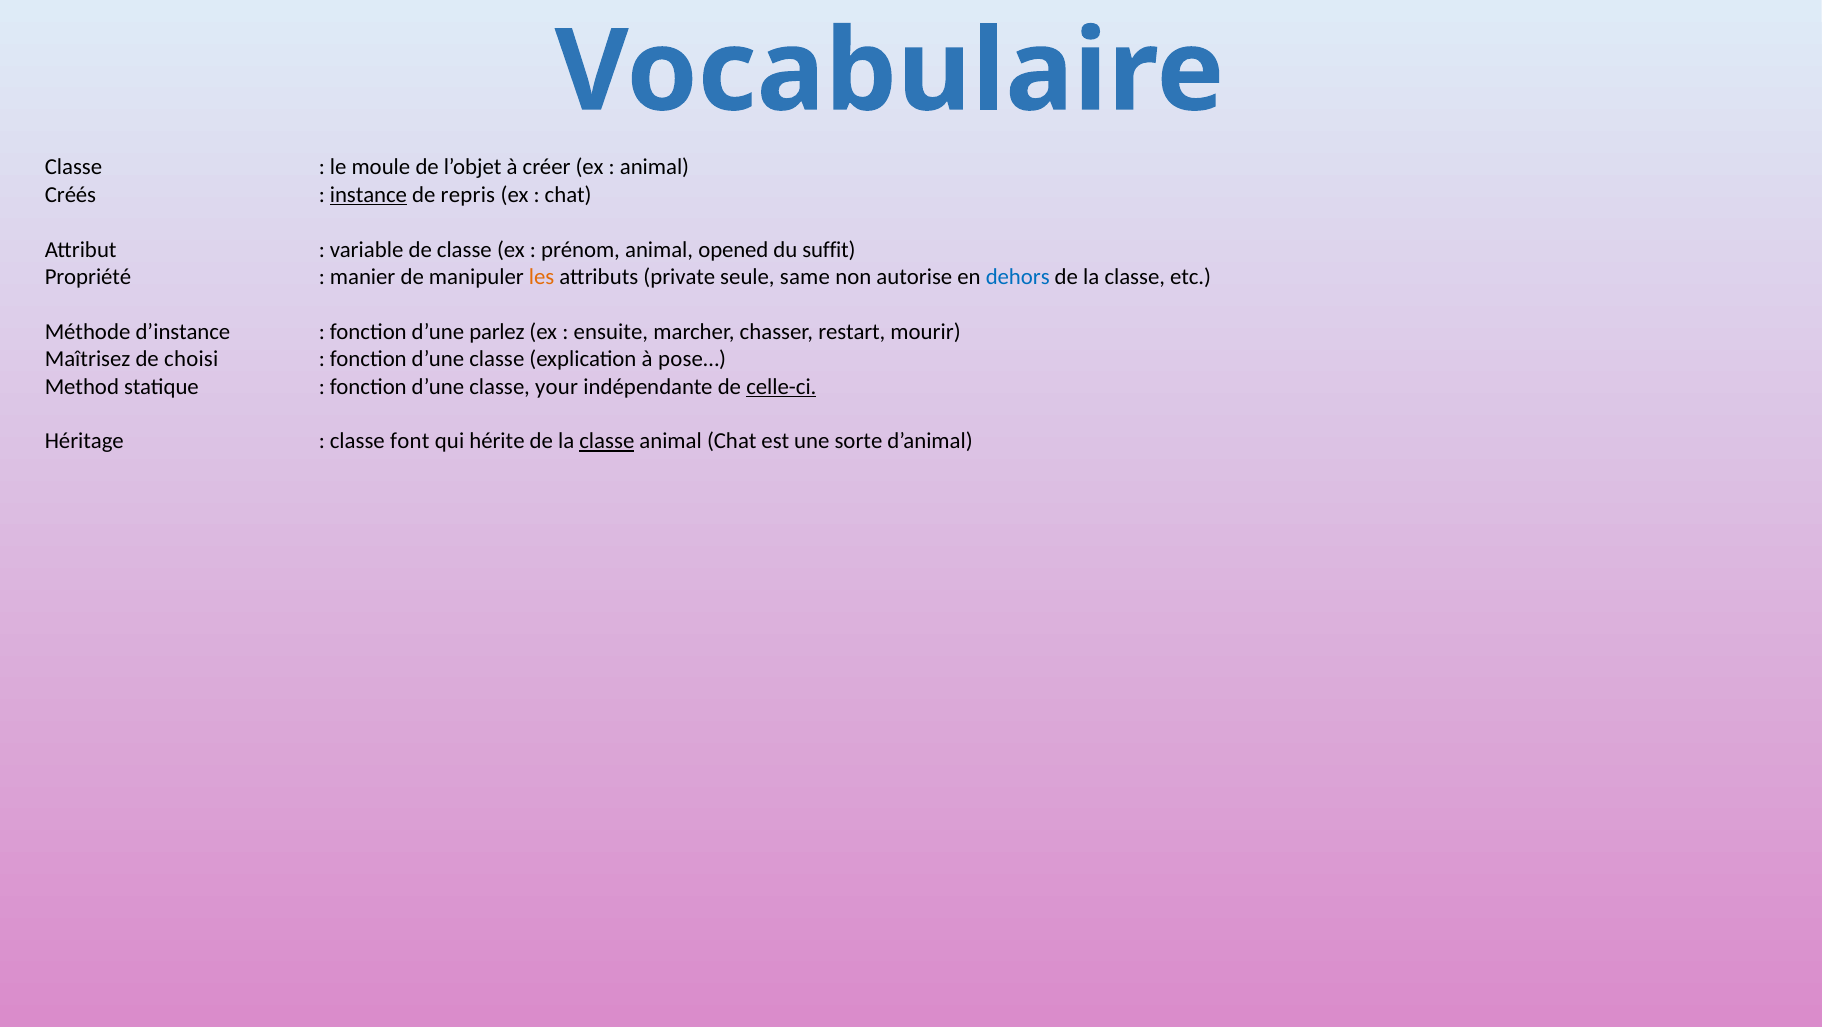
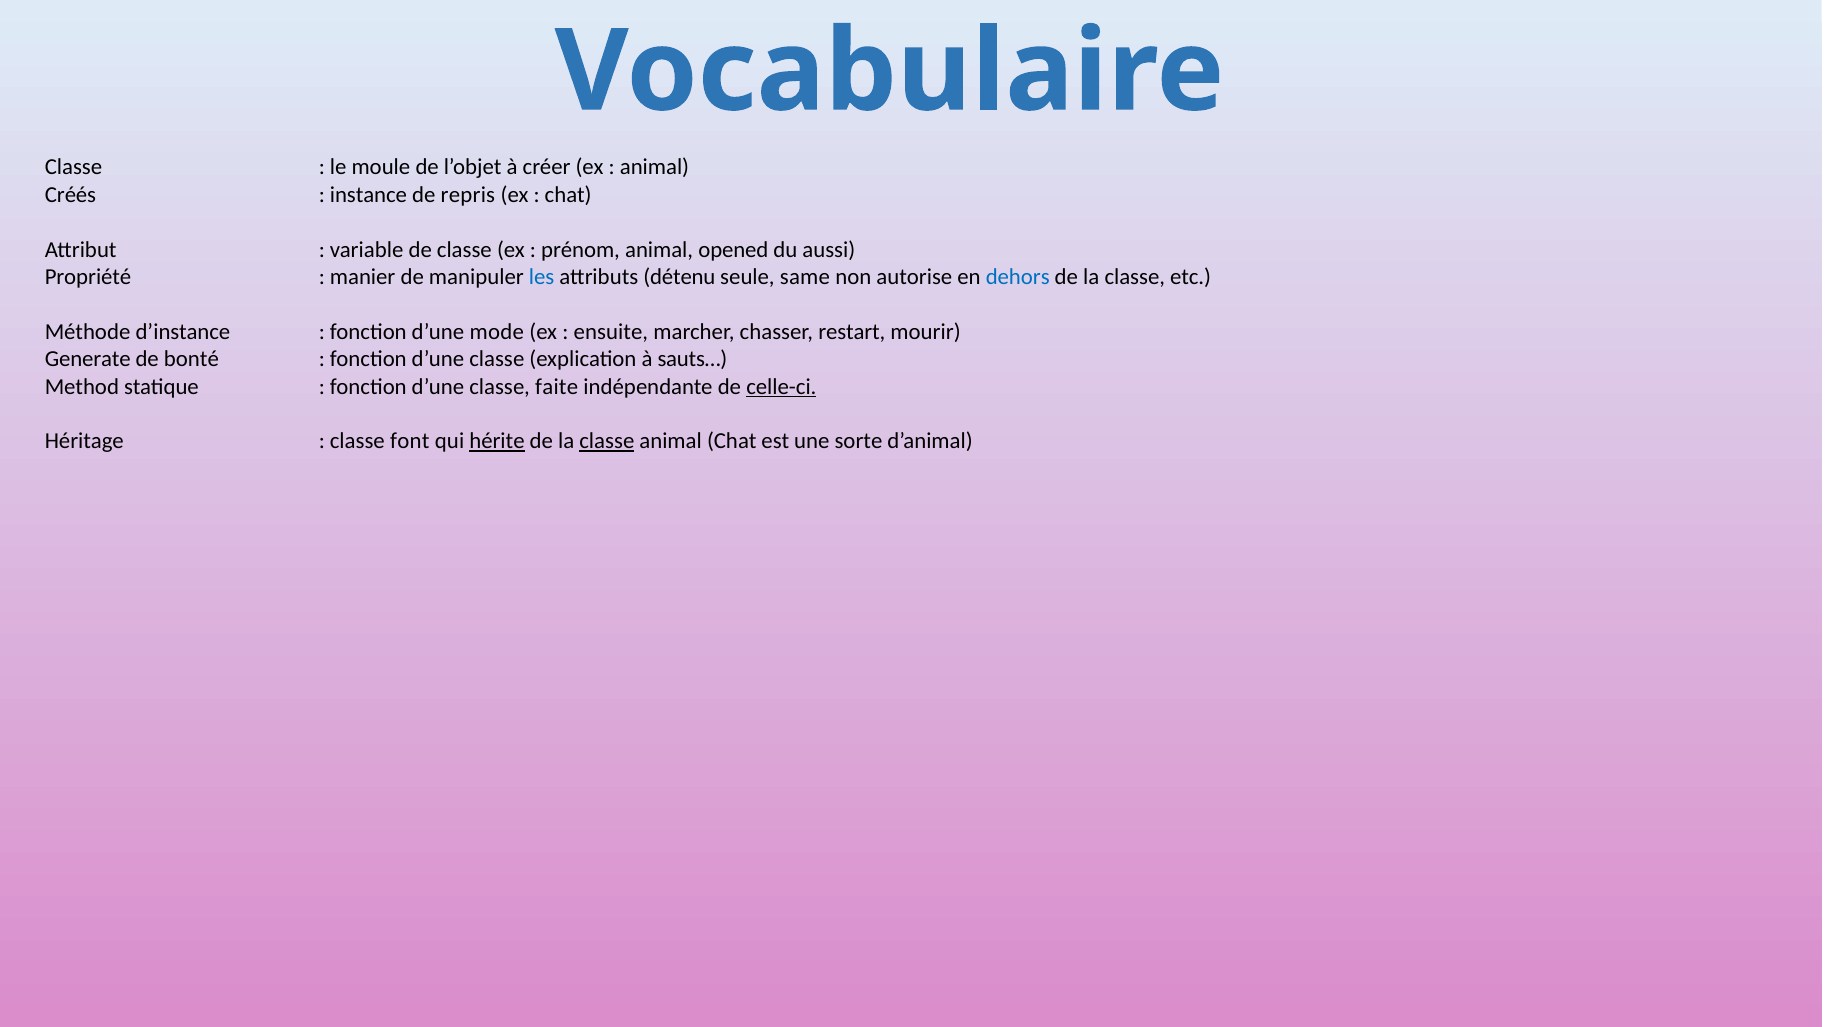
instance underline: present -> none
suffit: suffit -> aussi
les colour: orange -> blue
private: private -> détenu
parlez: parlez -> mode
Maîtrisez: Maîtrisez -> Generate
choisi: choisi -> bonté
pose…: pose… -> sauts…
your: your -> faite
hérite underline: none -> present
